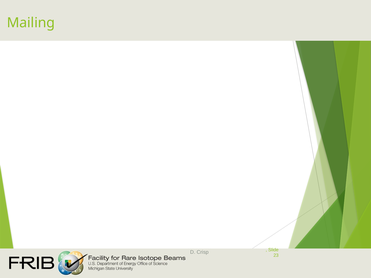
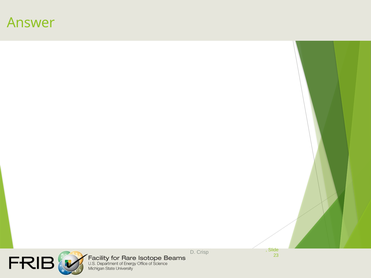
Mailing: Mailing -> Answer
